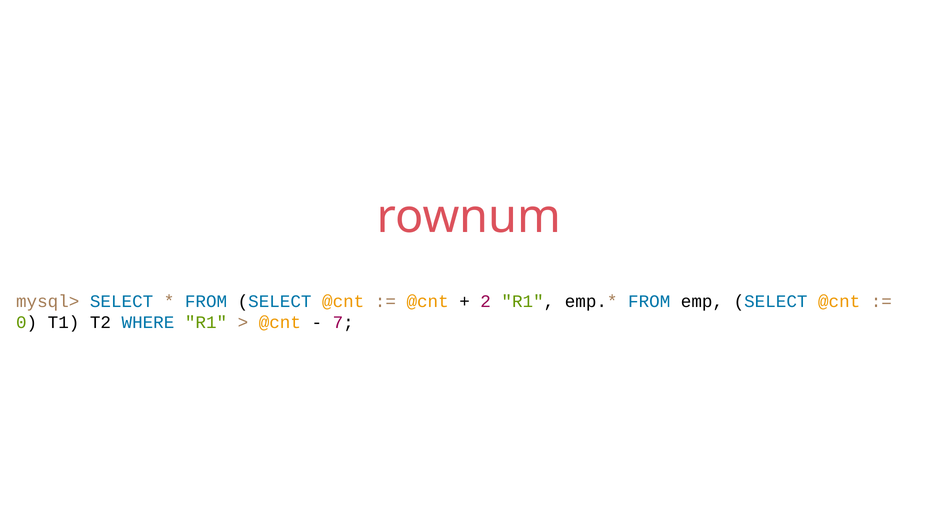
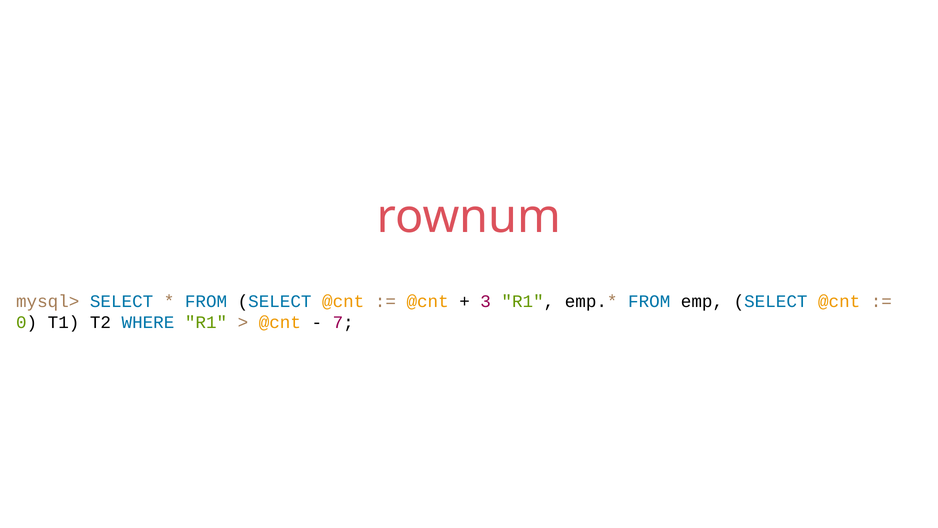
2: 2 -> 3
